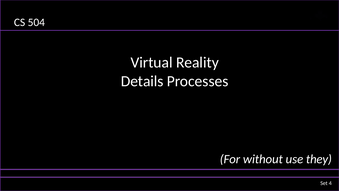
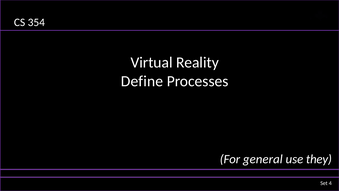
504: 504 -> 354
Details: Details -> Define
without: without -> general
